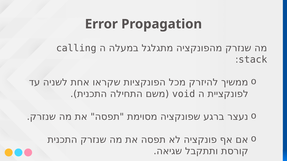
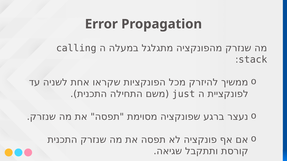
void: void -> just
